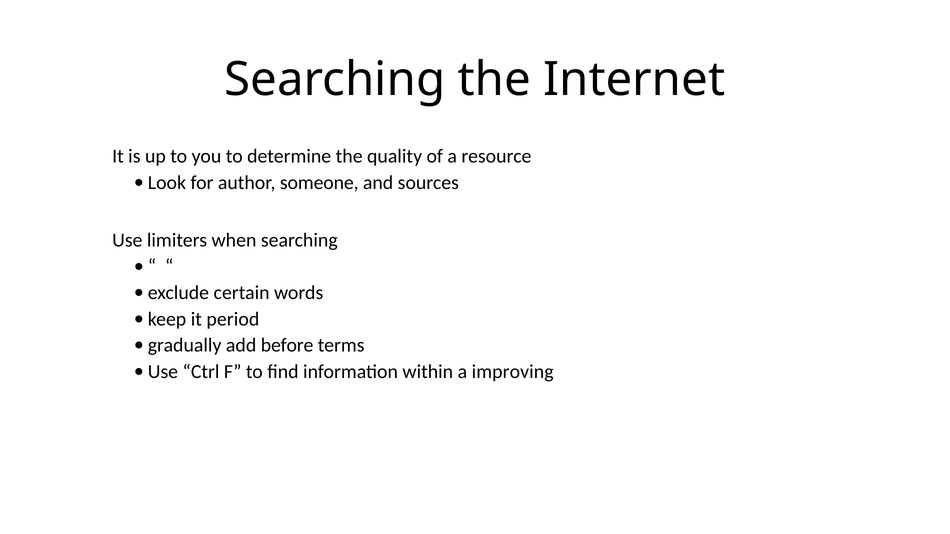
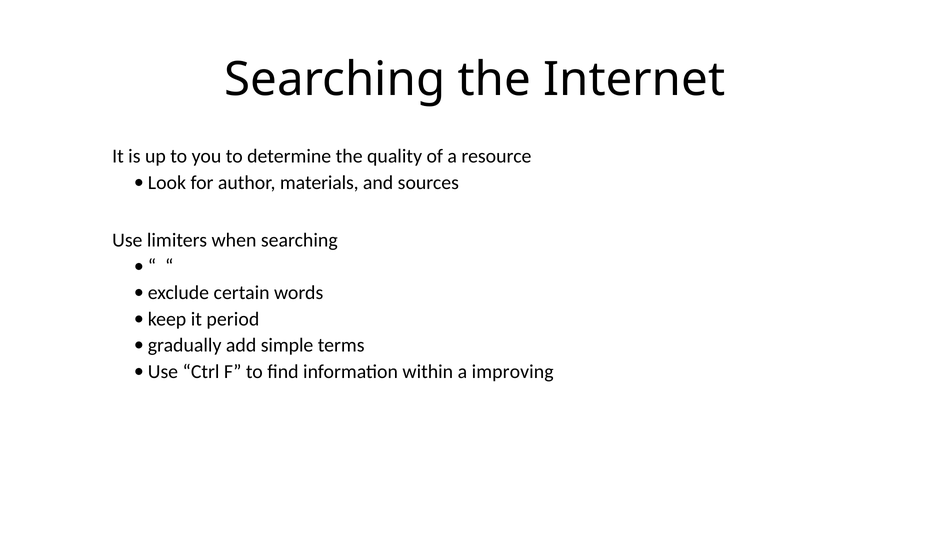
someone: someone -> materials
before: before -> simple
